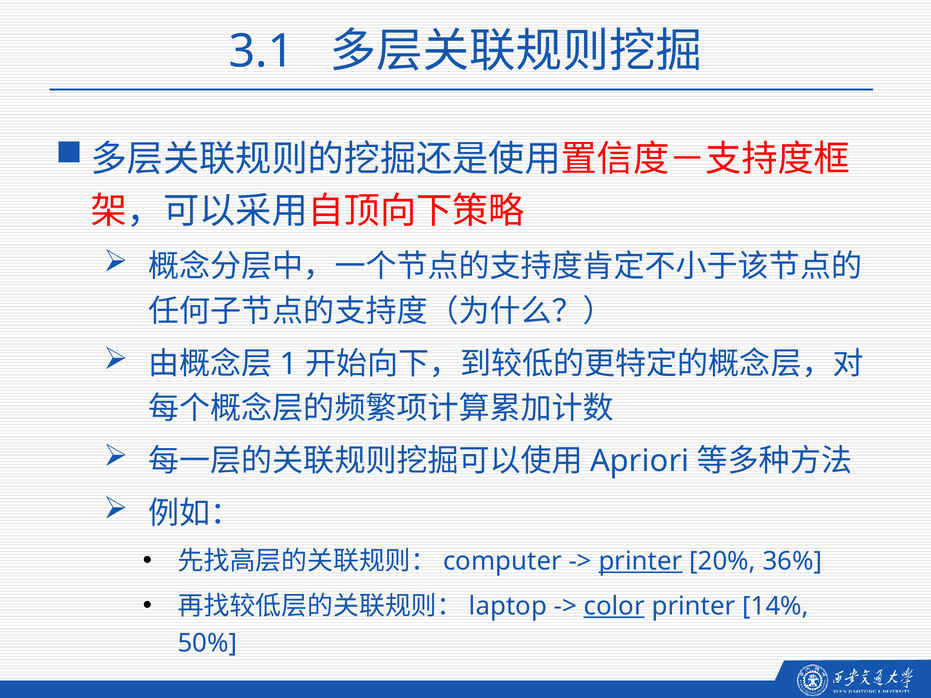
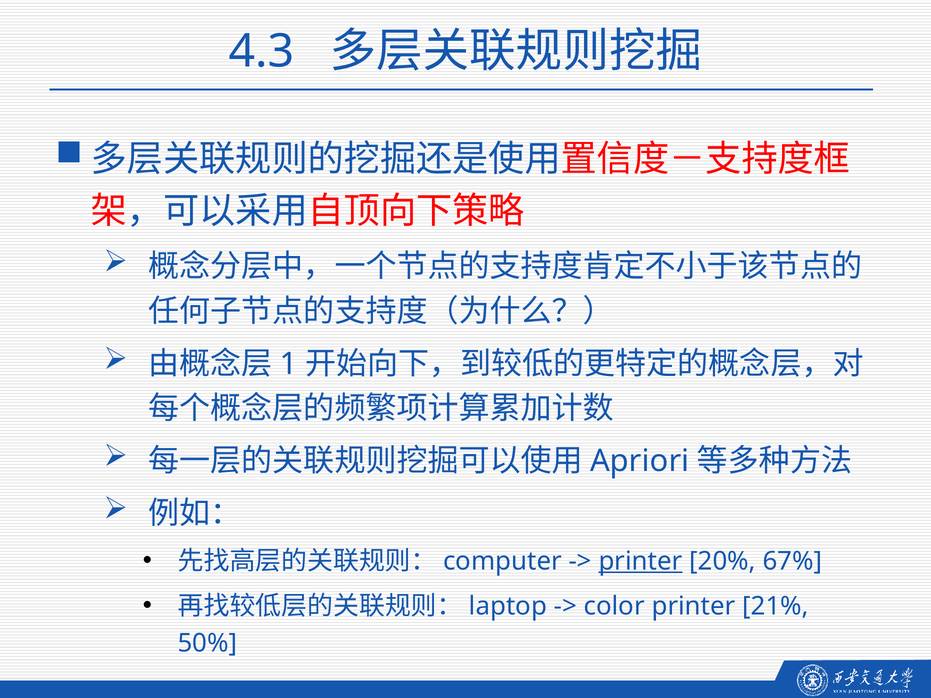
3.1: 3.1 -> 4.3
36%: 36% -> 67%
color underline: present -> none
14%: 14% -> 21%
